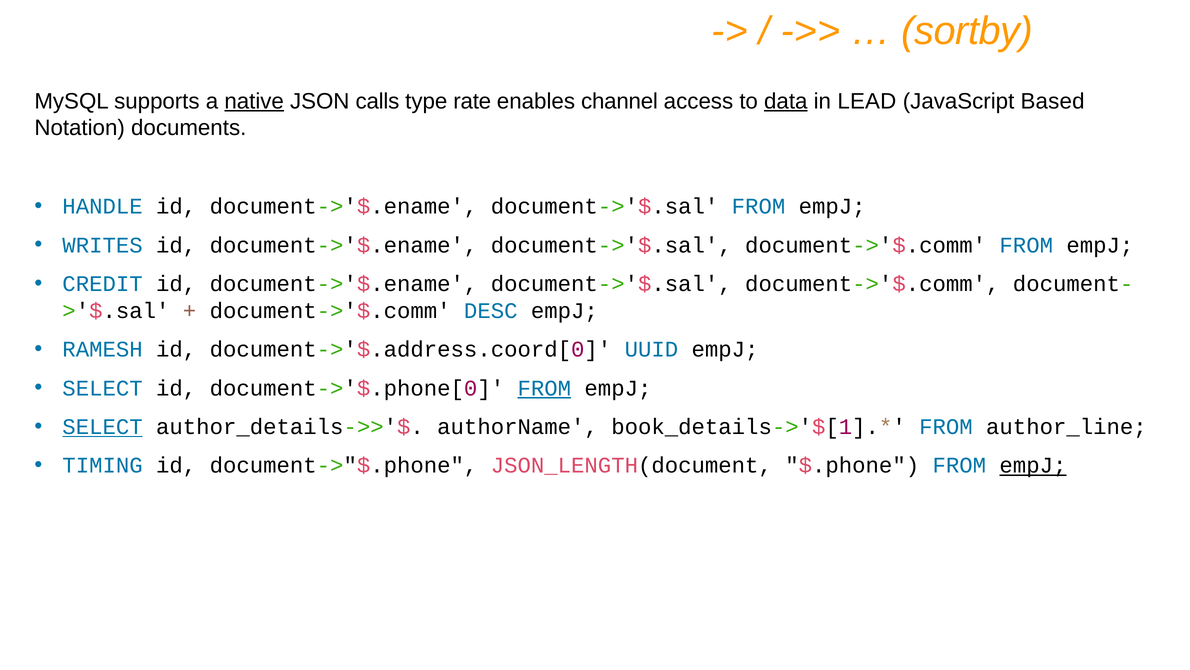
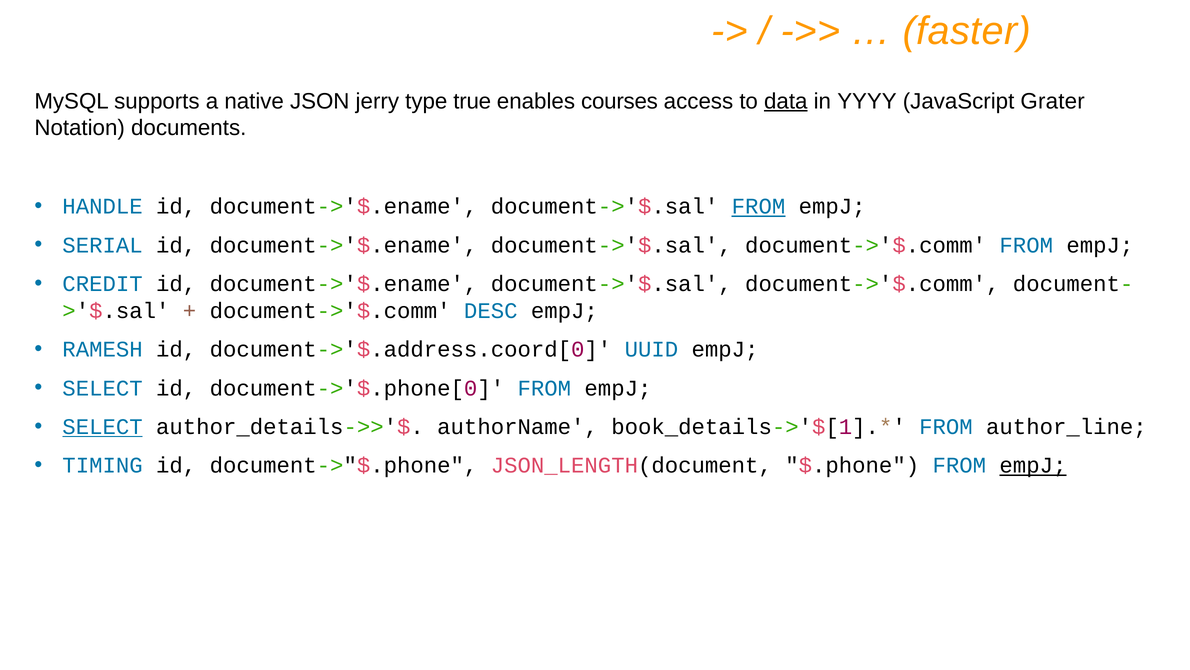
sortby: sortby -> faster
native underline: present -> none
calls: calls -> jerry
rate: rate -> true
channel: channel -> courses
LEAD: LEAD -> YYYY
Based: Based -> Grater
FROM at (759, 206) underline: none -> present
WRITES: WRITES -> SERIAL
FROM at (544, 388) underline: present -> none
